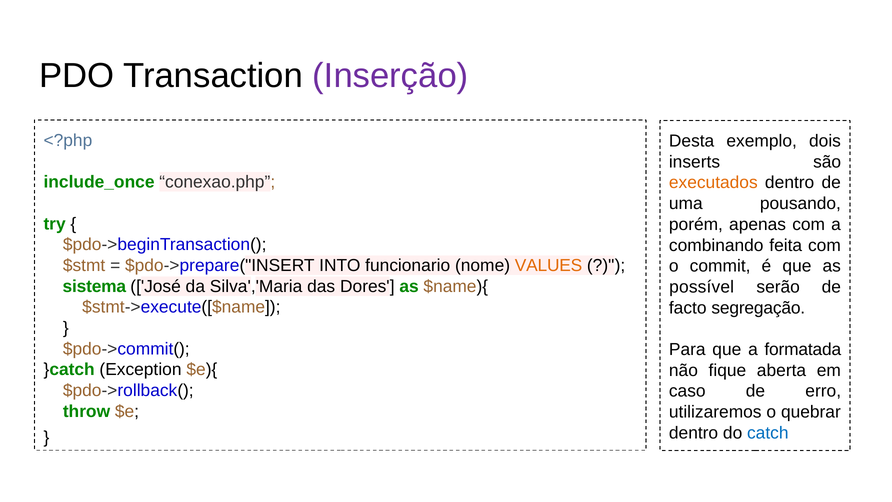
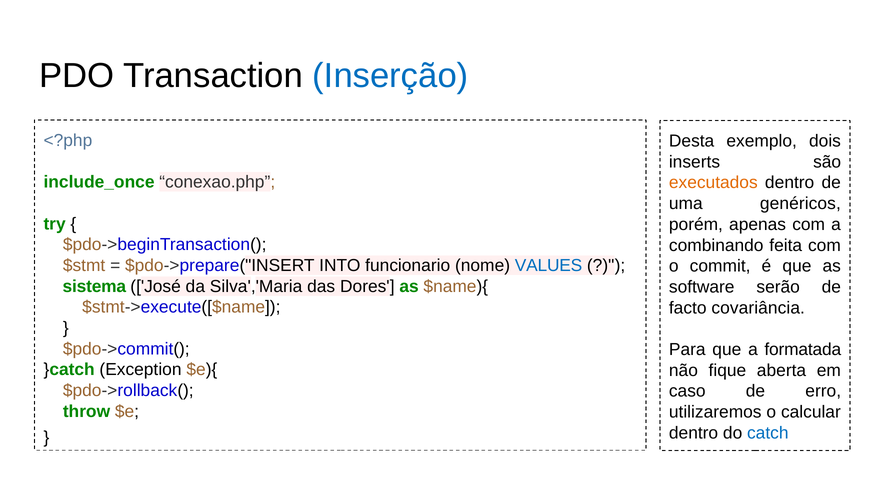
Inserção colour: purple -> blue
pousando: pousando -> genéricos
VALUES colour: orange -> blue
possível: possível -> software
segregação: segregação -> covariância
quebrar: quebrar -> calcular
